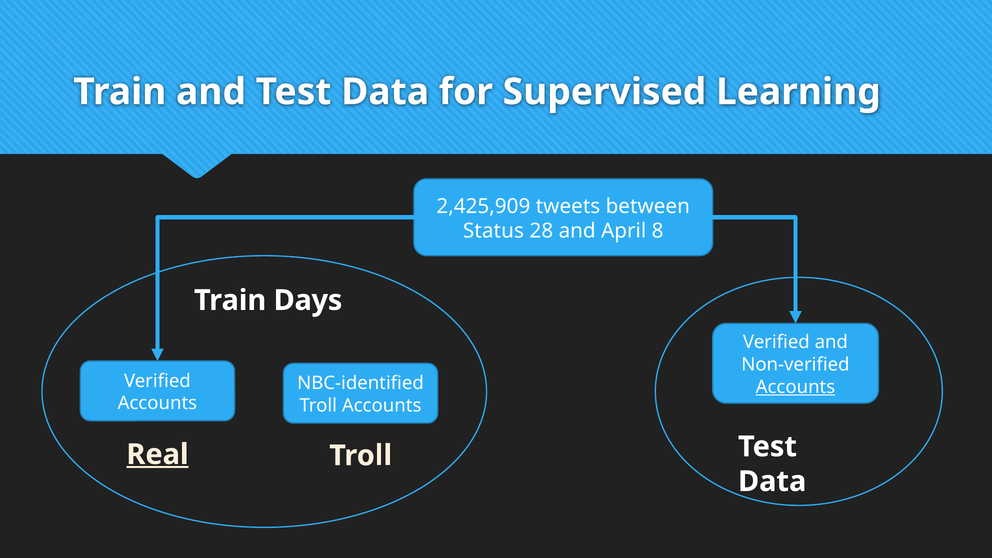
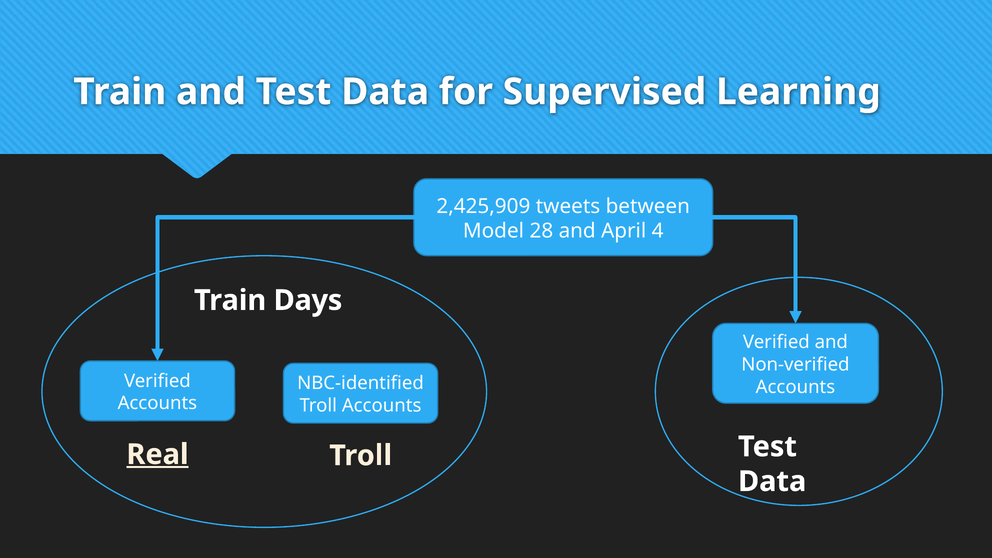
Status: Status -> Model
8: 8 -> 4
Accounts at (795, 387) underline: present -> none
